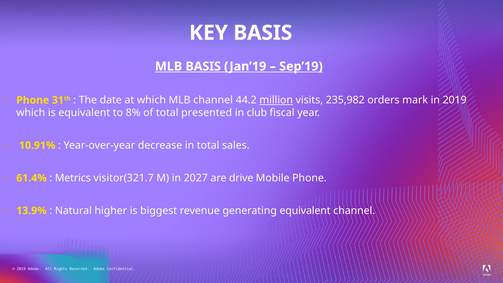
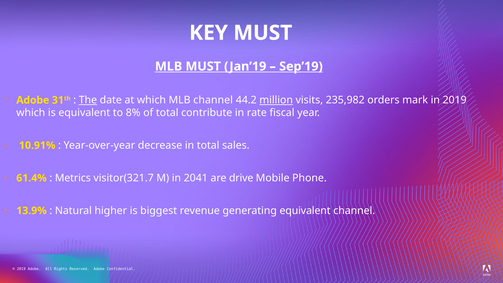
KEY BASIS: BASIS -> MUST
MLB BASIS: BASIS -> MUST
Phone at (33, 100): Phone -> Adobe
The underline: none -> present
presented: presented -> contribute
club: club -> rate
2027: 2027 -> 2041
